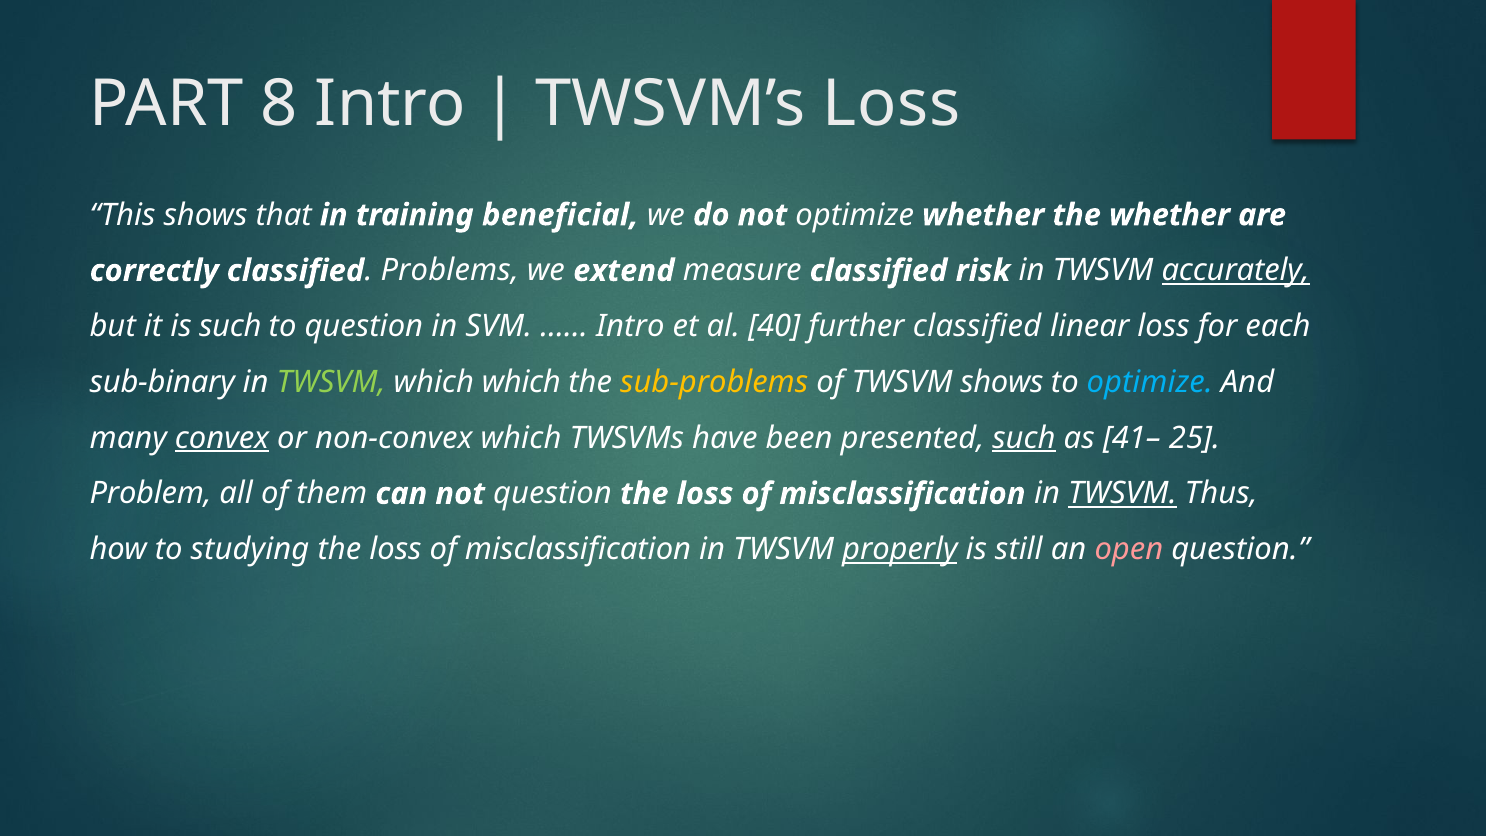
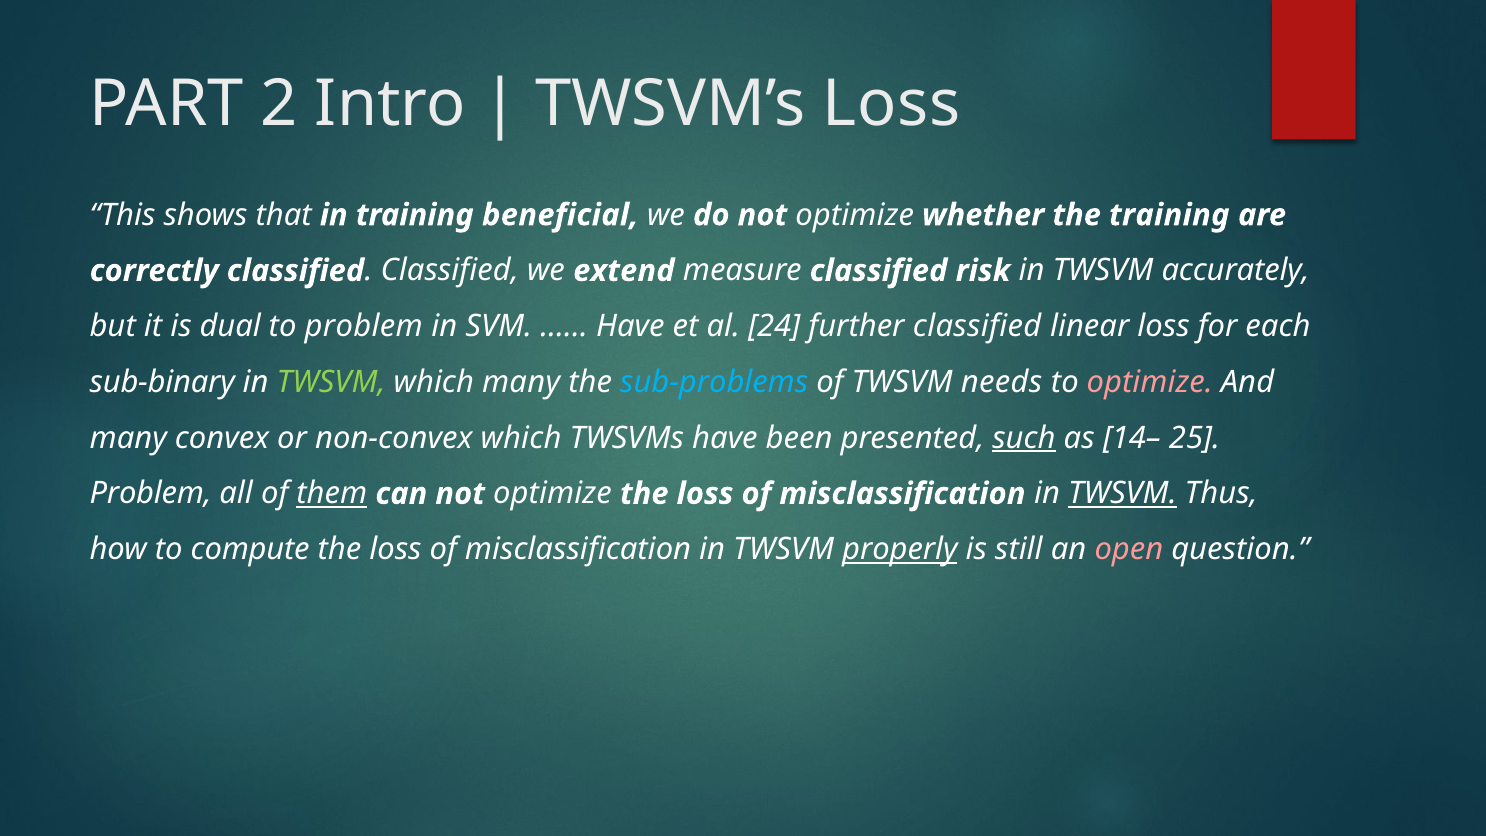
8: 8 -> 2
the whether: whether -> training
Problems at (450, 271): Problems -> Classified
accurately underline: present -> none
is such: such -> dual
to question: question -> problem
Intro at (630, 326): Intro -> Have
40: 40 -> 24
which which: which -> many
sub-problems colour: yellow -> light blue
TWSVM shows: shows -> needs
optimize at (1150, 382) colour: light blue -> pink
convex underline: present -> none
41–: 41– -> 14–
them underline: none -> present
can not question: question -> optimize
studying: studying -> compute
